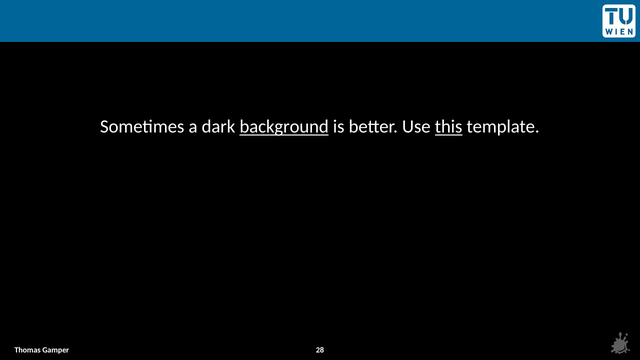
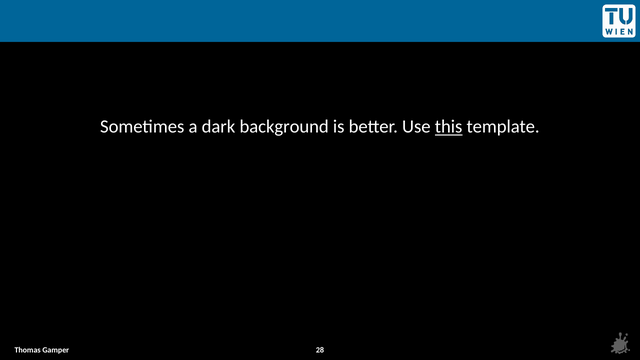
background underline: present -> none
